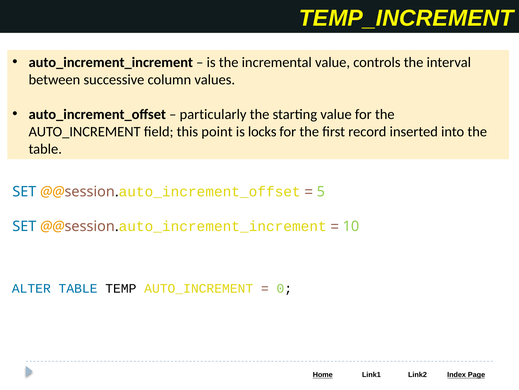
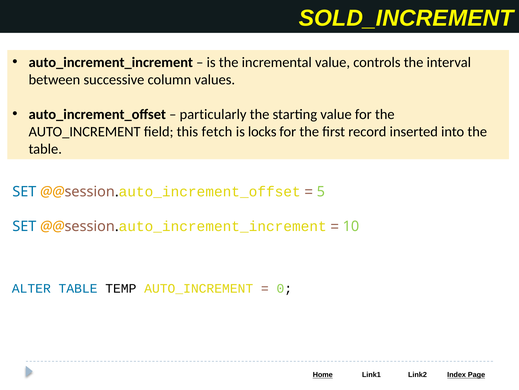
TEMP_INCREMENT: TEMP_INCREMENT -> SOLD_INCREMENT
point: point -> fetch
